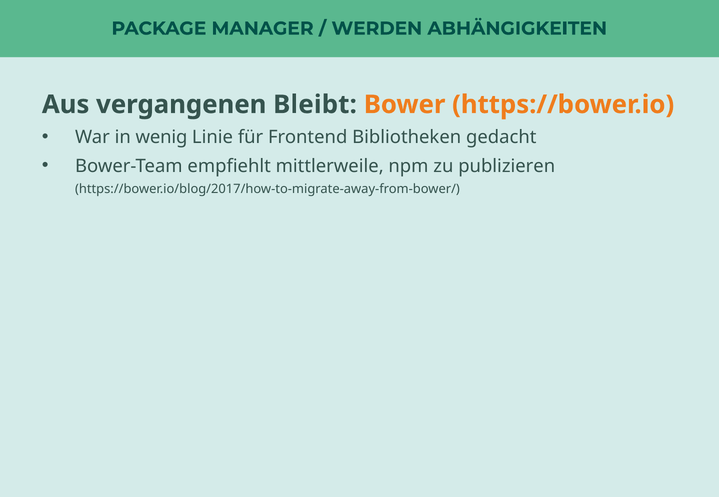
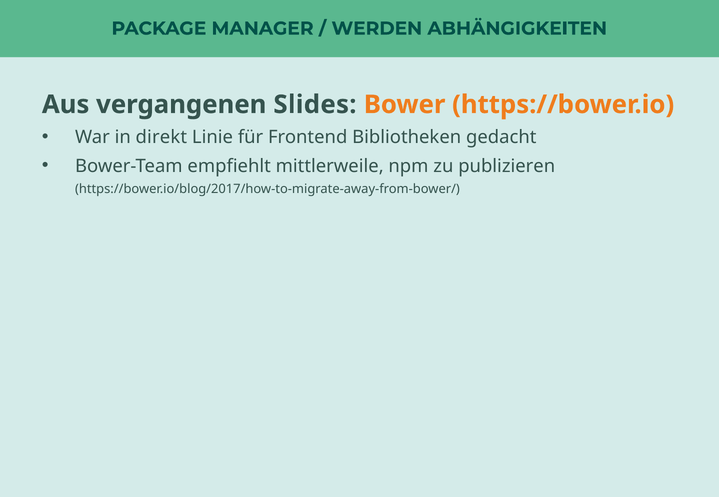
Bleibt: Bleibt -> Slides
wenig: wenig -> direkt
